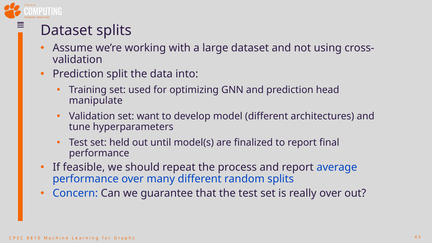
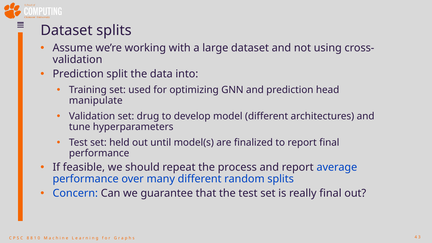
want: want -> drug
really over: over -> final
